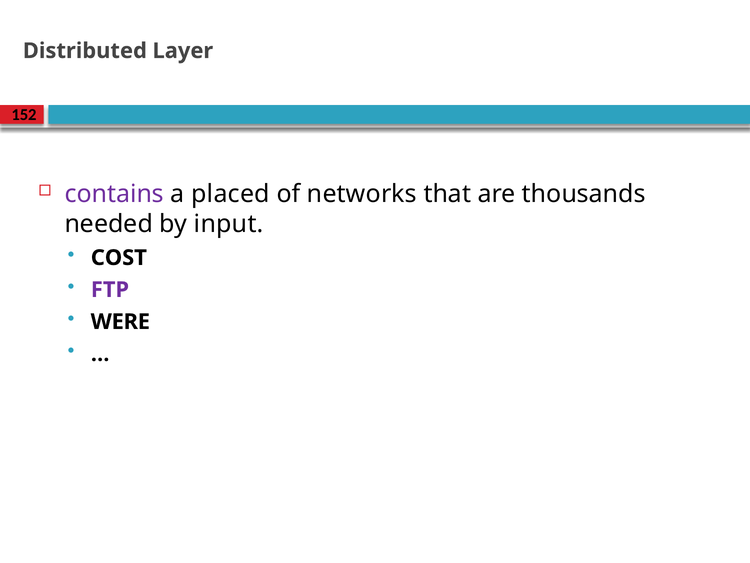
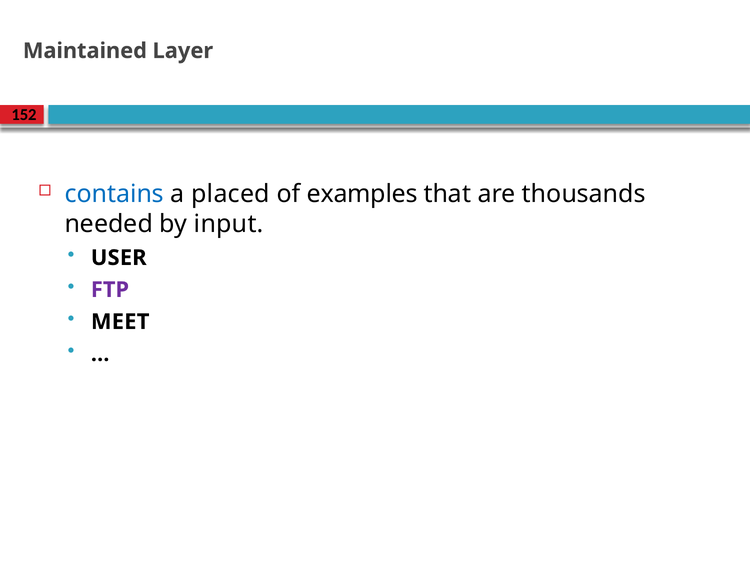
Distributed: Distributed -> Maintained
contains colour: purple -> blue
networks: networks -> examples
COST: COST -> USER
WERE: WERE -> MEET
